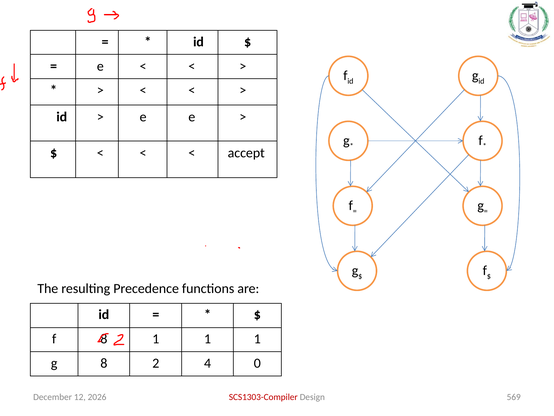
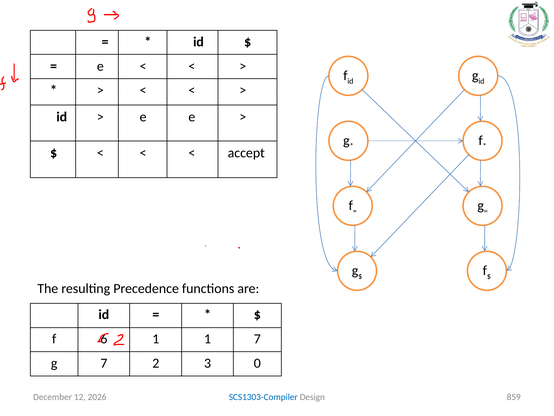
f 8: 8 -> 6
1 1 1: 1 -> 7
g 8: 8 -> 7
4: 4 -> 3
SCS1303-Compiler colour: red -> blue
569: 569 -> 859
